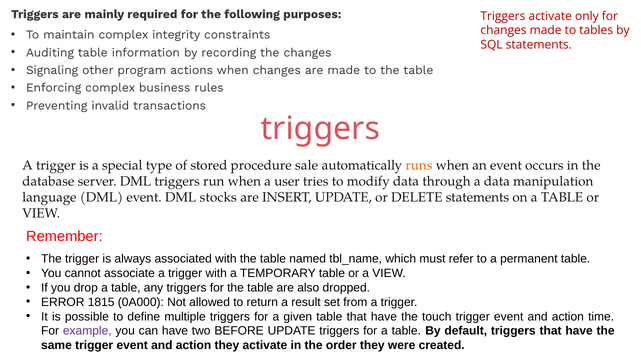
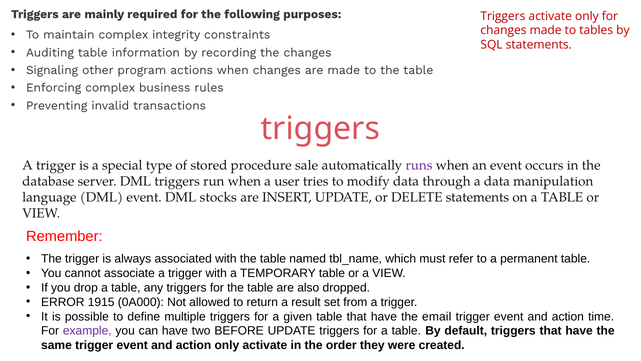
runs colour: orange -> purple
1815: 1815 -> 1915
touch: touch -> email
action they: they -> only
